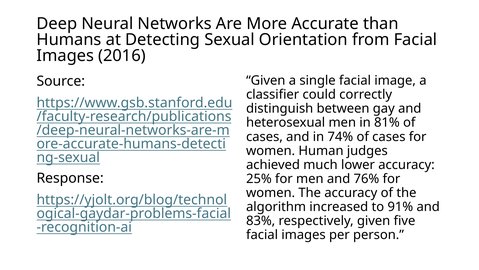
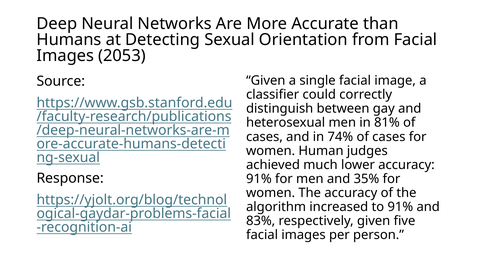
2016: 2016 -> 2053
25% at (259, 178): 25% -> 91%
76%: 76% -> 35%
